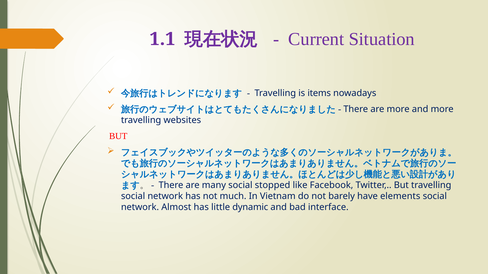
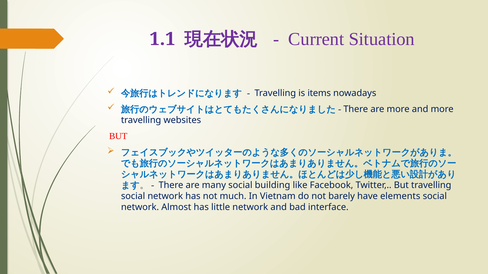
stopped: stopped -> building
little dynamic: dynamic -> network
